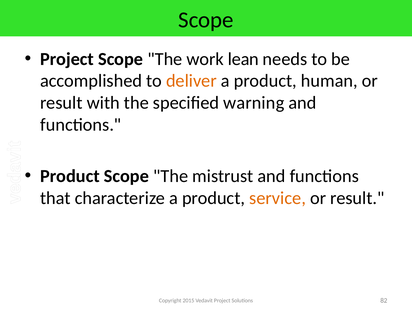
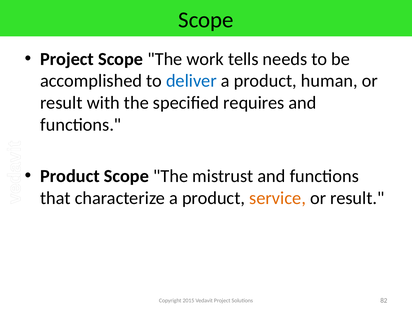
lean: lean -> tells
deliver colour: orange -> blue
warning: warning -> requires
